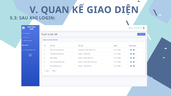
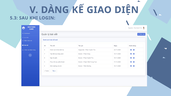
QUAN: QUAN -> DÀNG
